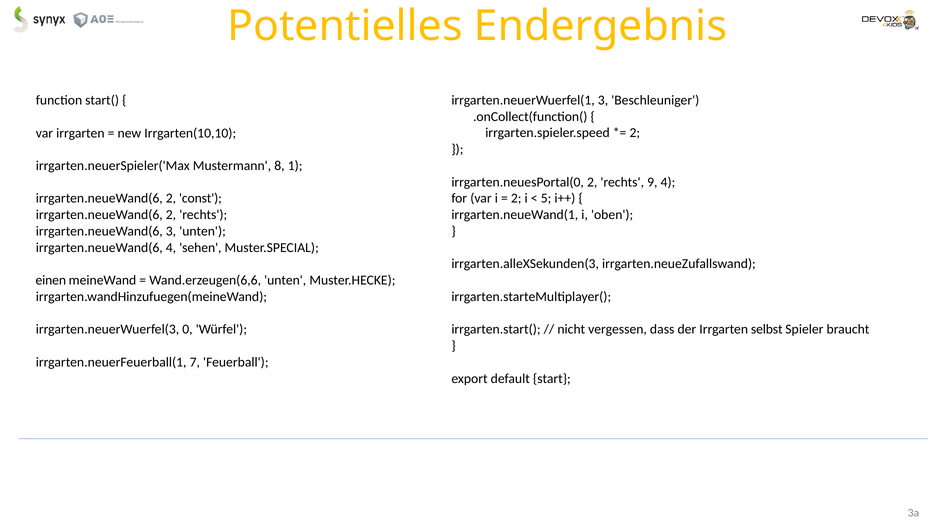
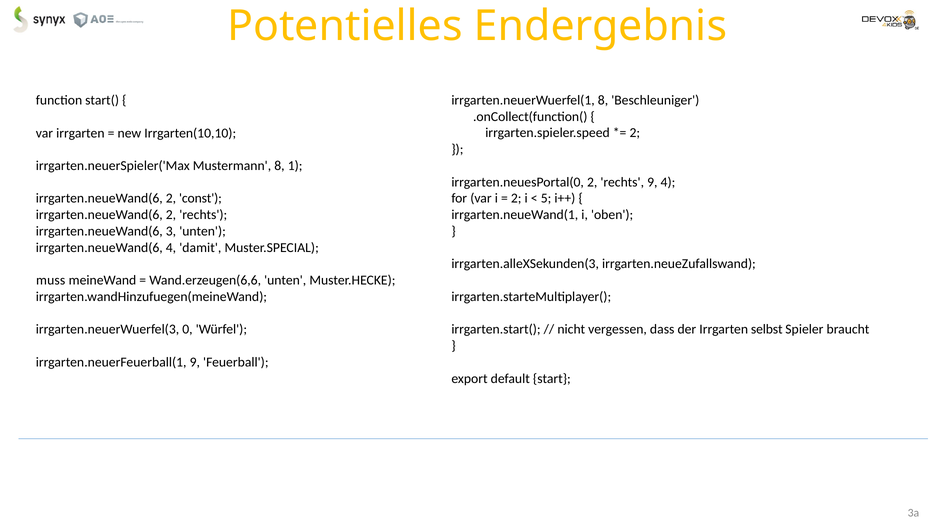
irrgarten.neuerWuerfel(1 3: 3 -> 8
sehen: sehen -> damit
einen: einen -> muss
irrgarten.neuerFeuerball(1 7: 7 -> 9
